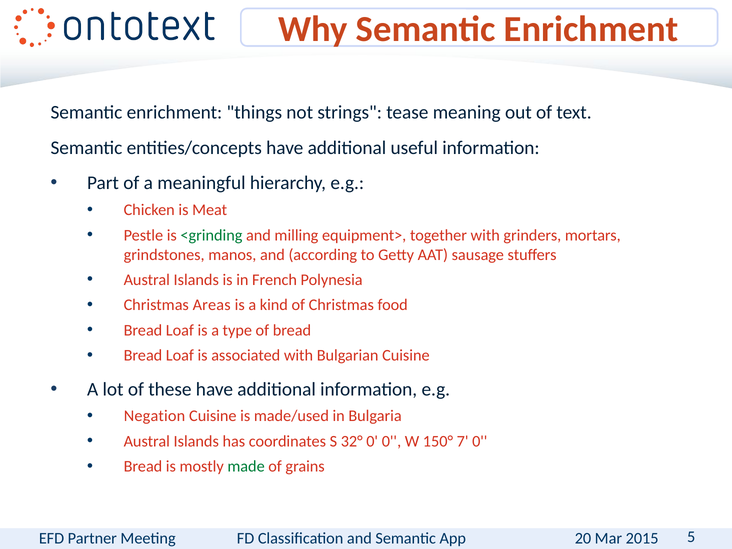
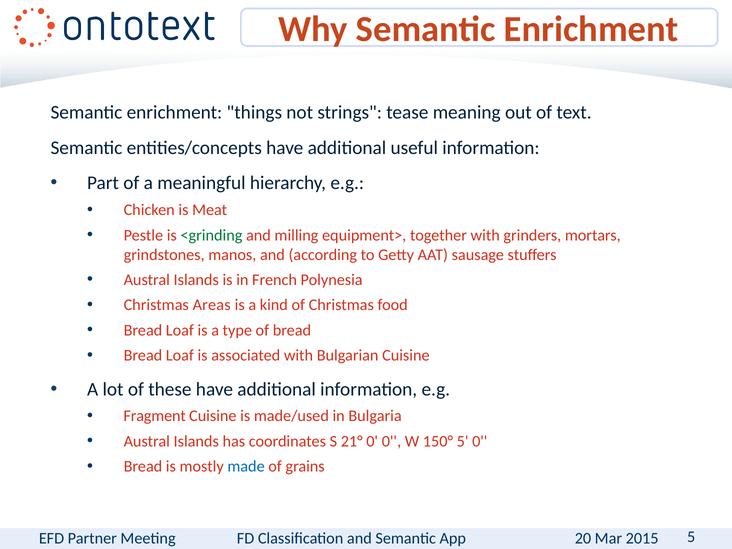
Negation: Negation -> Fragment
32°: 32° -> 21°
150° 7: 7 -> 5
made colour: green -> blue
